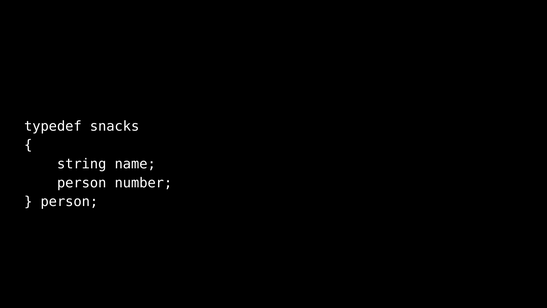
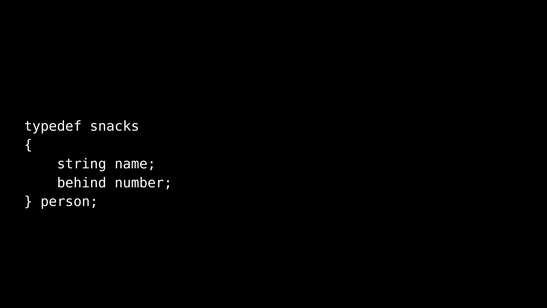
person at (82, 183): person -> behind
